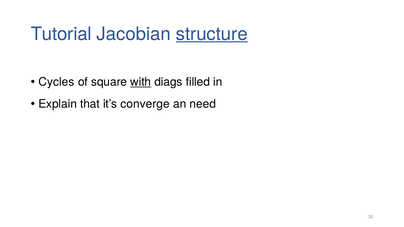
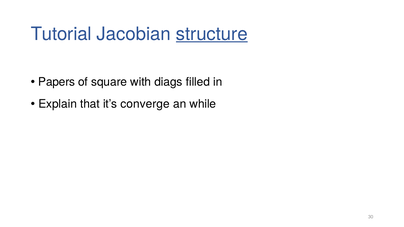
Cycles: Cycles -> Papers
with underline: present -> none
need: need -> while
